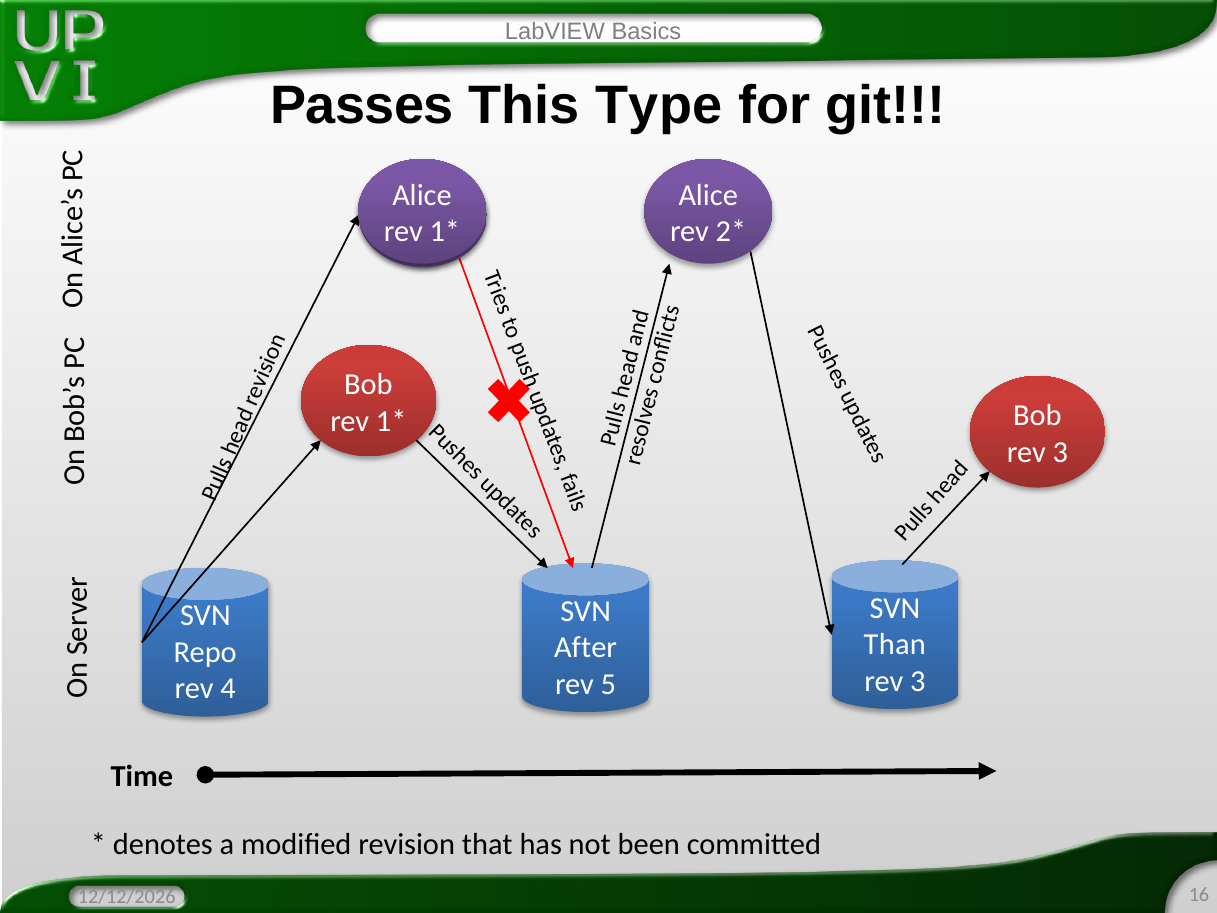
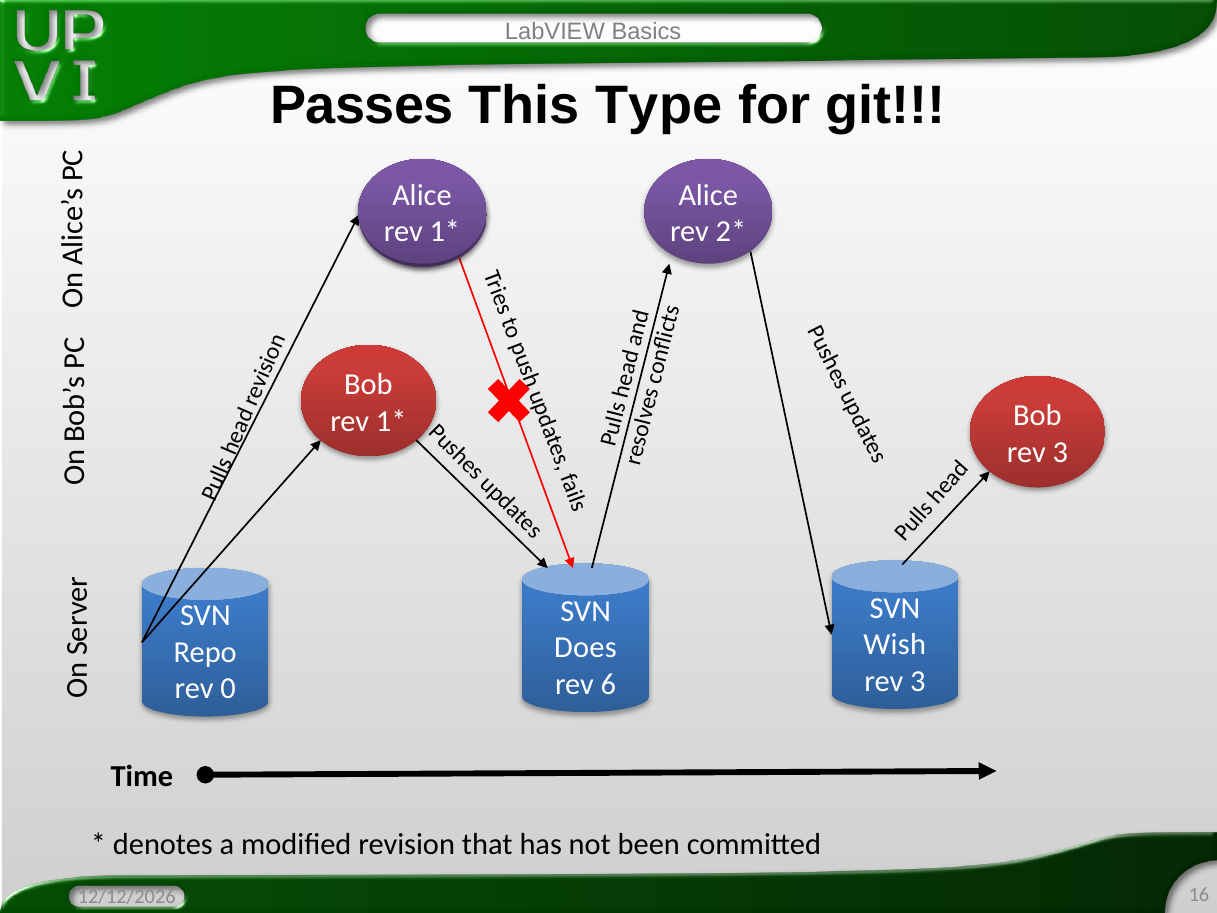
Than: Than -> Wish
After: After -> Does
5: 5 -> 6
4: 4 -> 0
